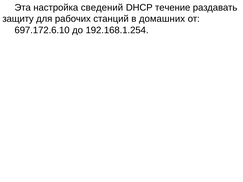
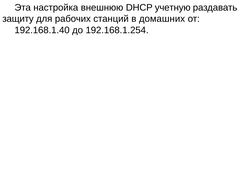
сведений: сведений -> внешнюю
течение: течение -> учетную
697.172.6.10: 697.172.6.10 -> 192.168.1.40
